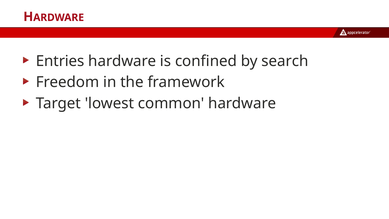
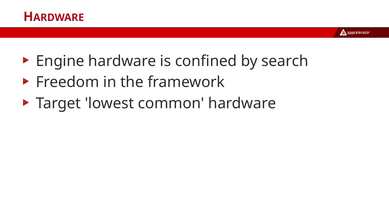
Entries: Entries -> Engine
